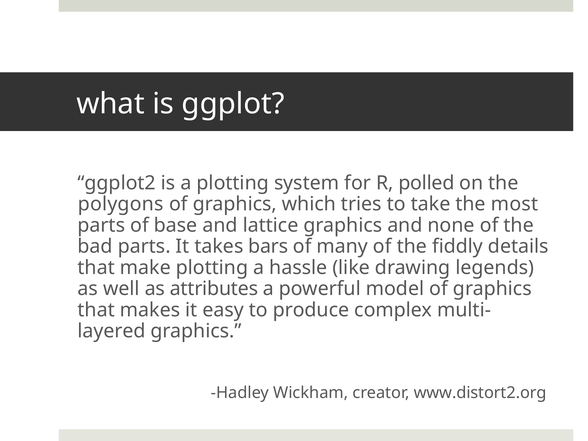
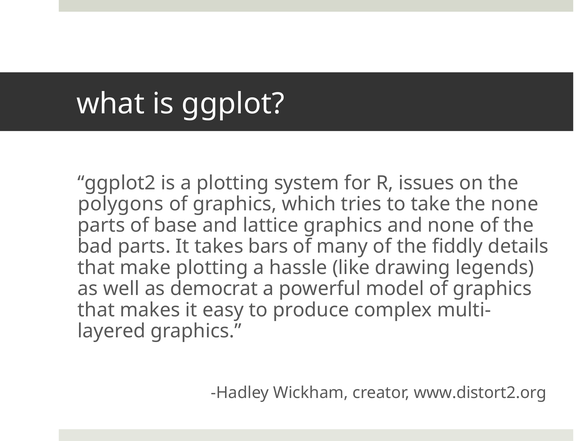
polled: polled -> issues
the most: most -> none
attributes: attributes -> democrat
